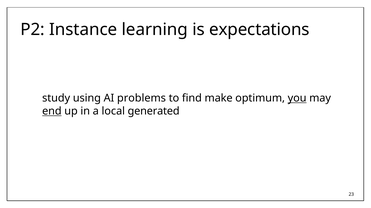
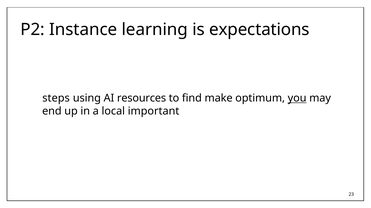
study: study -> steps
problems: problems -> resources
end underline: present -> none
generated: generated -> important
